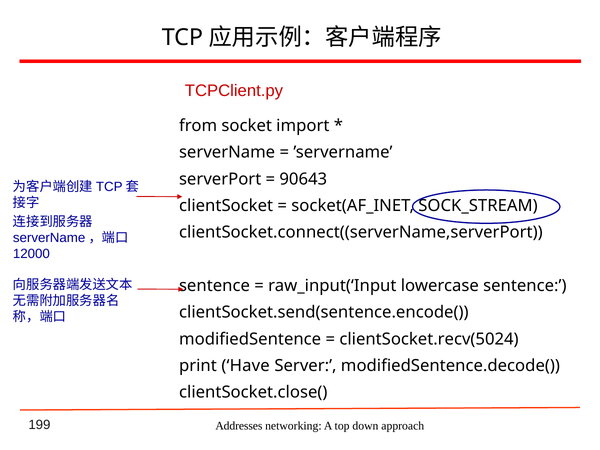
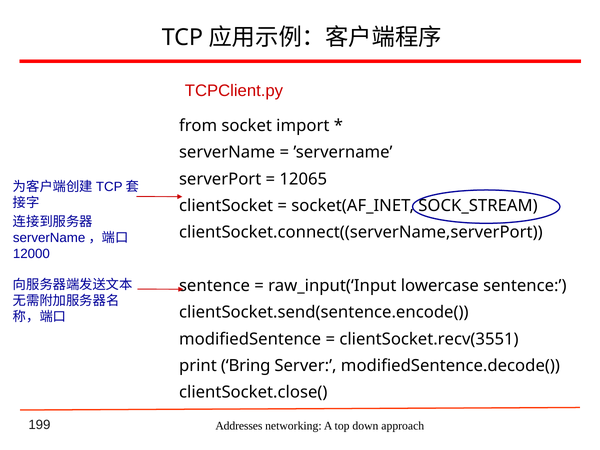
90643: 90643 -> 12065
clientSocket.recv(5024: clientSocket.recv(5024 -> clientSocket.recv(3551
Have: Have -> Bring
